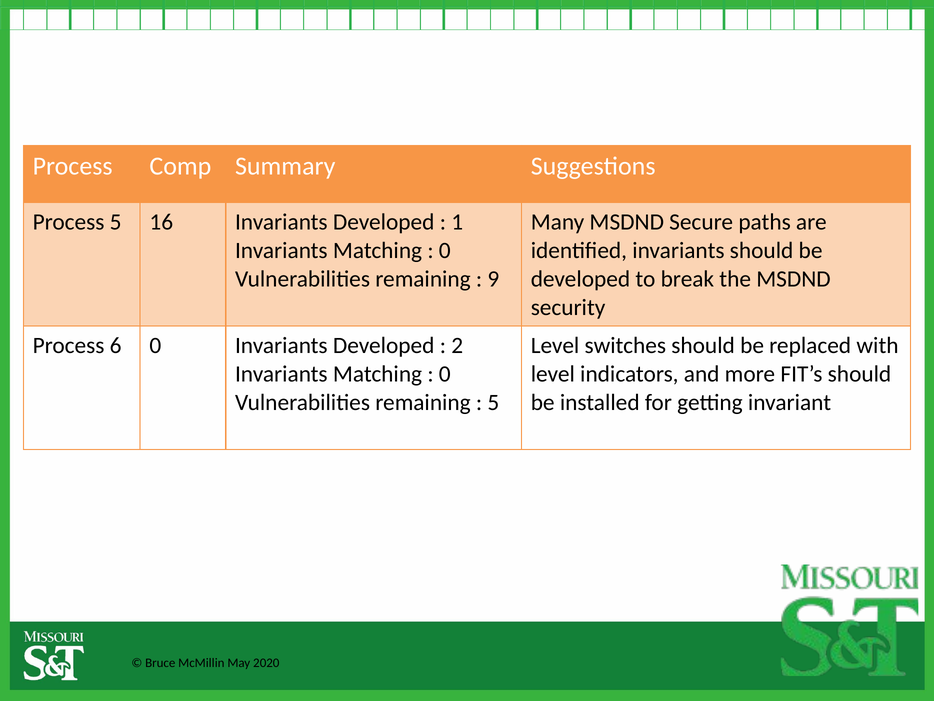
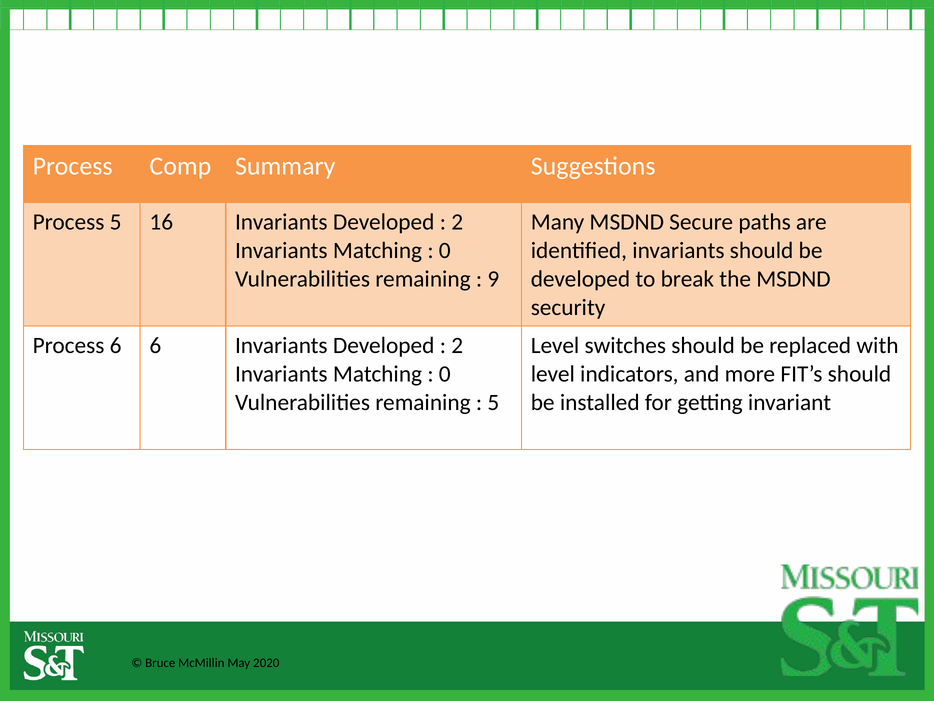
1 at (457, 222): 1 -> 2
6 0: 0 -> 6
